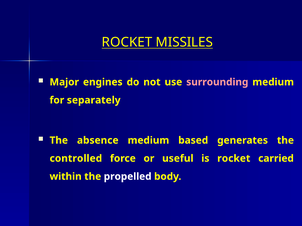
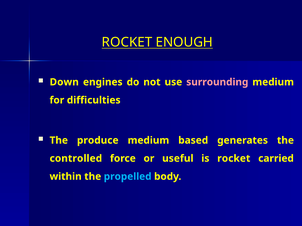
MISSILES: MISSILES -> ENOUGH
Major: Major -> Down
separately: separately -> difficulties
absence: absence -> produce
propelled colour: white -> light blue
